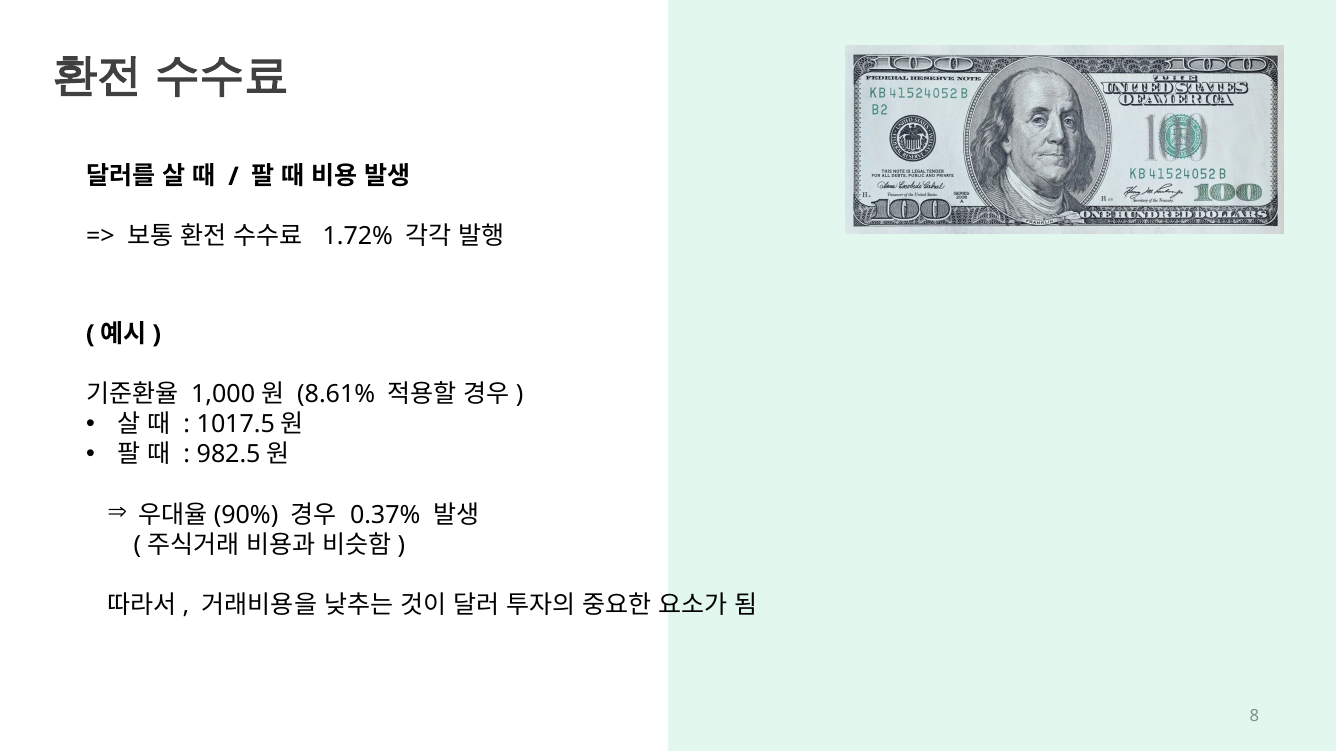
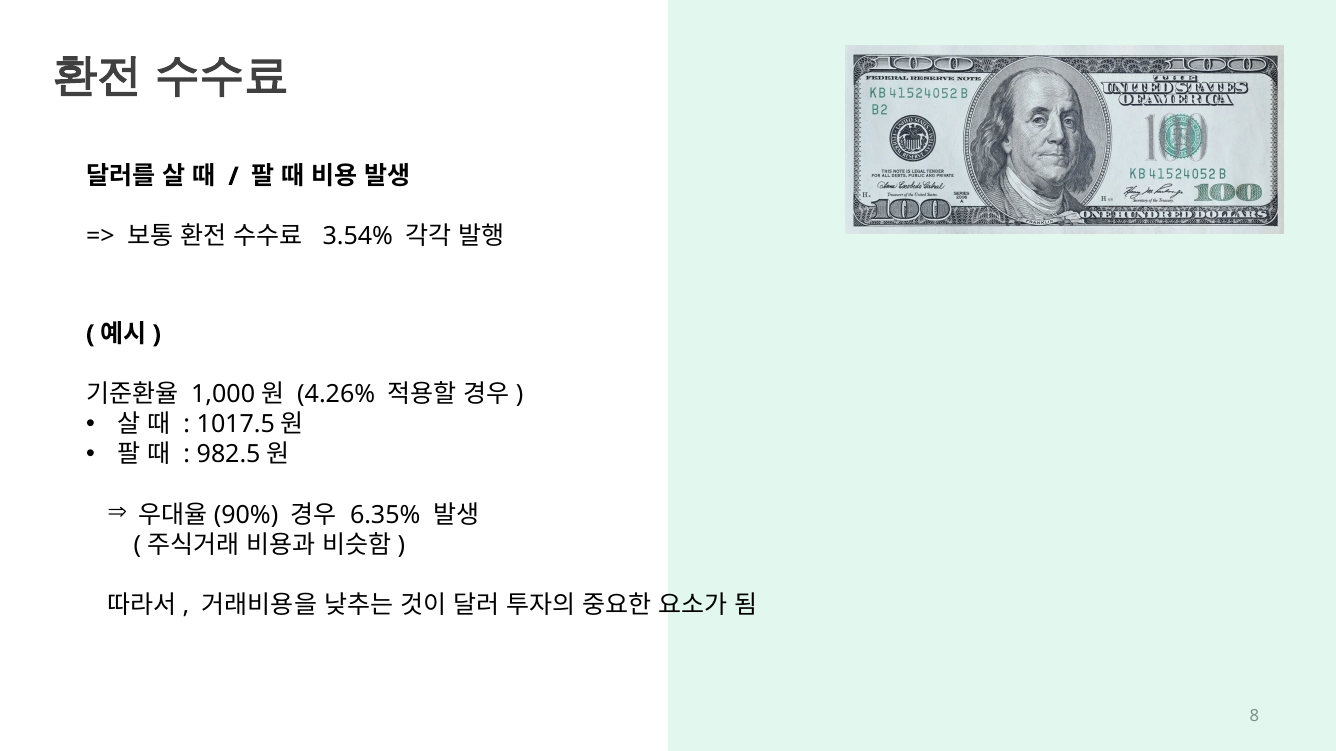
1.72%: 1.72% -> 3.54%
8.61%: 8.61% -> 4.26%
0.37%: 0.37% -> 6.35%
